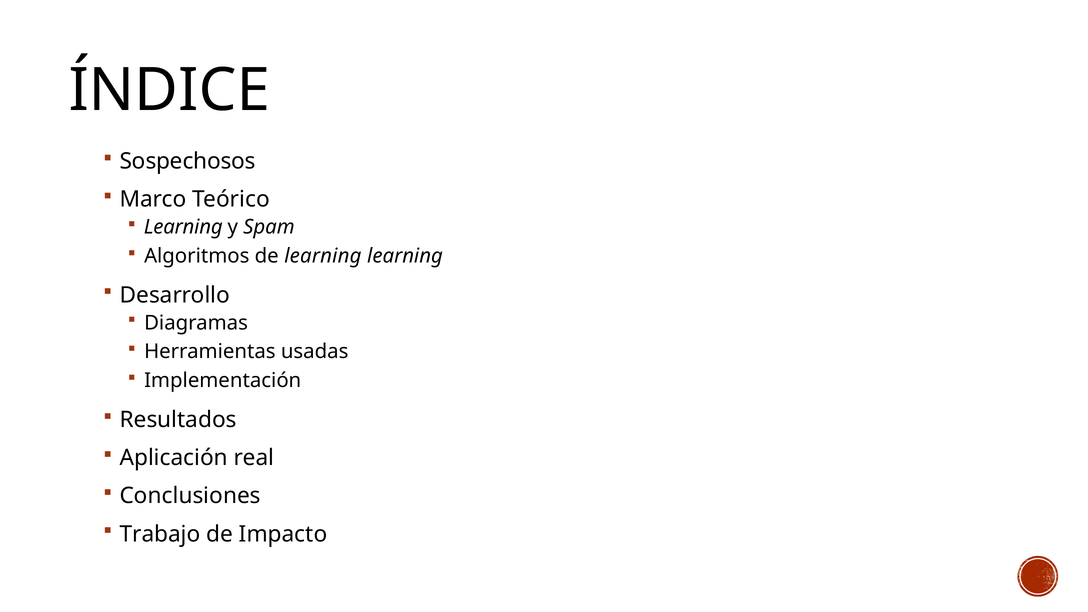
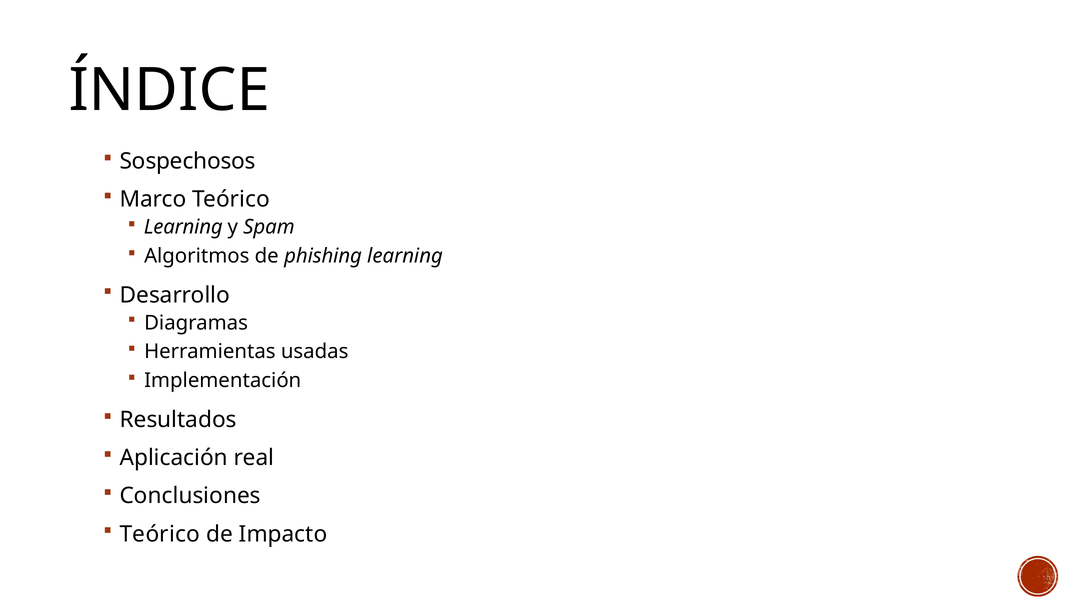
de learning: learning -> phishing
Trabajo at (160, 534): Trabajo -> Teórico
